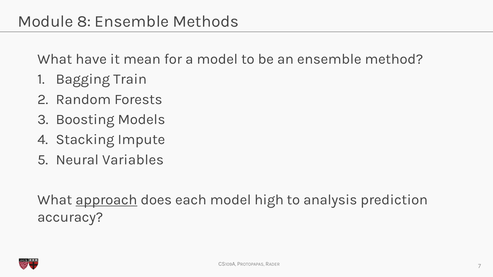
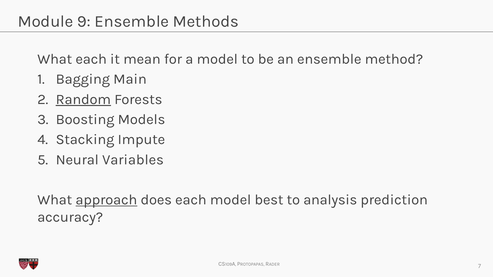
8: 8 -> 9
What have: have -> each
Train: Train -> Main
Random underline: none -> present
high: high -> best
